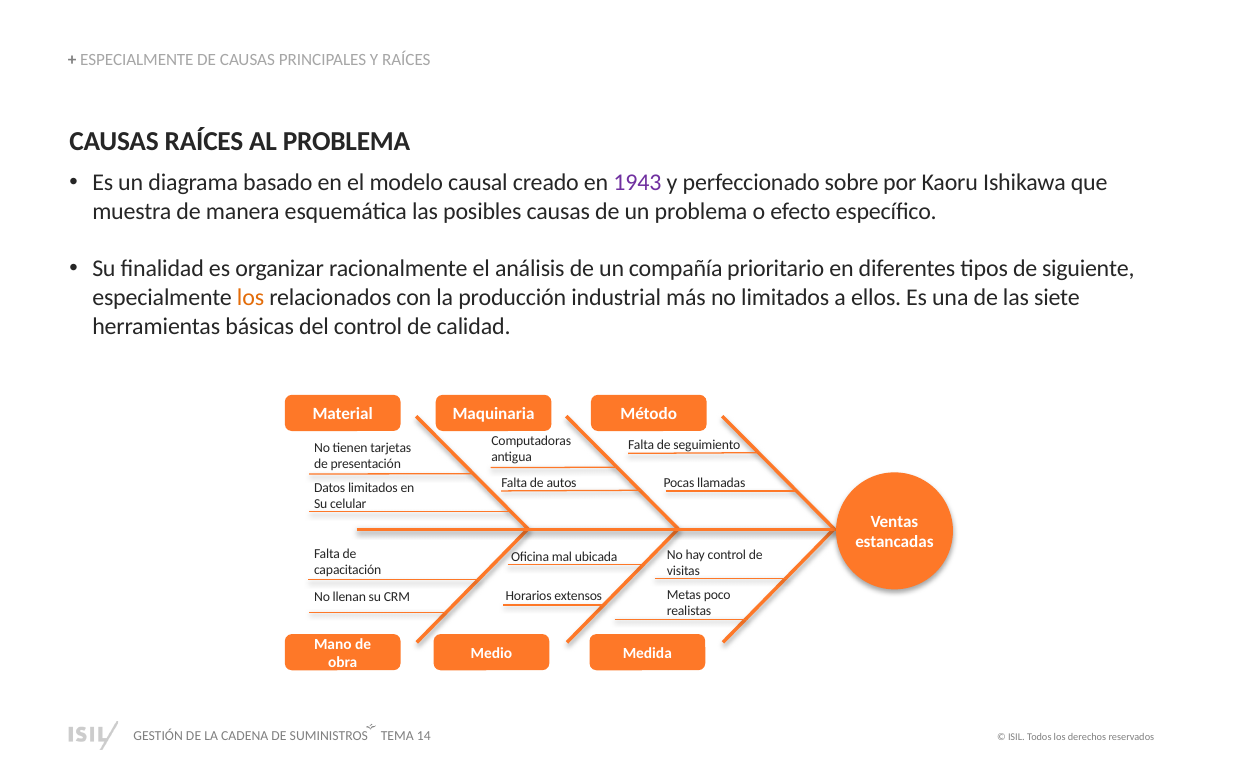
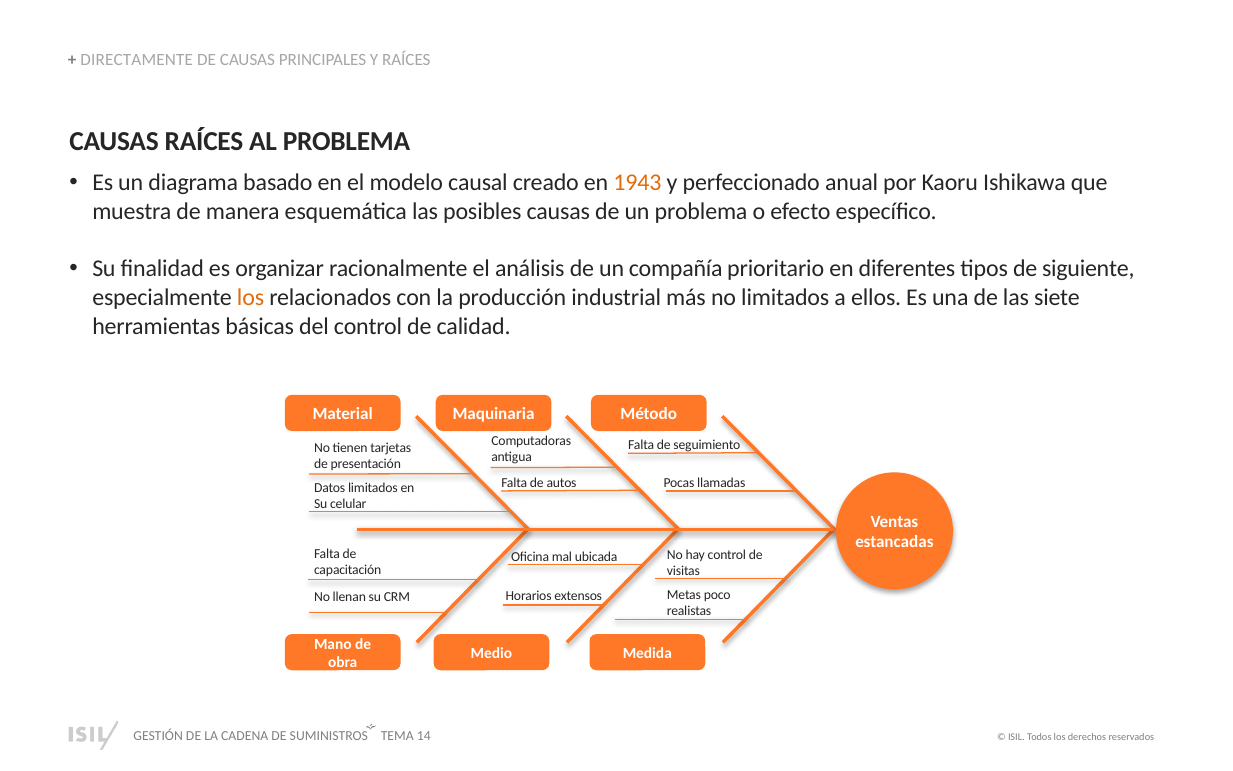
ESPECIALMENTE at (137, 60): ESPECIALMENTE -> DIRECTAMENTE
1943 colour: purple -> orange
sobre: sobre -> anual
